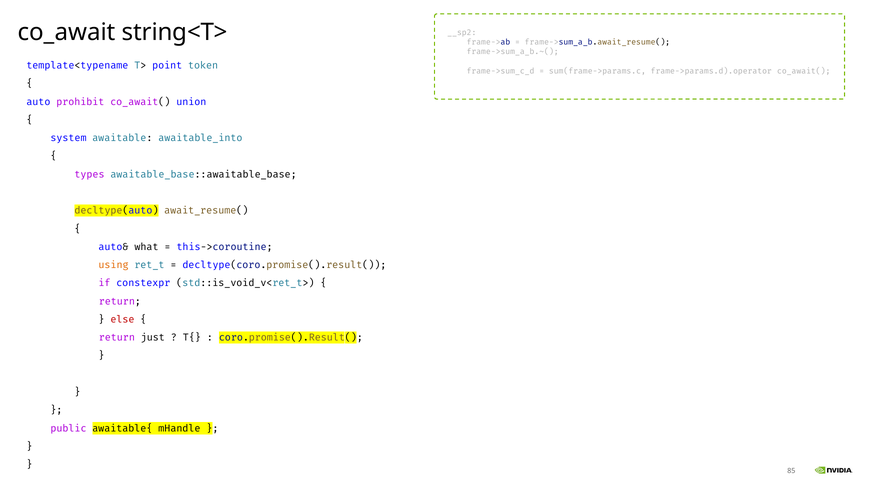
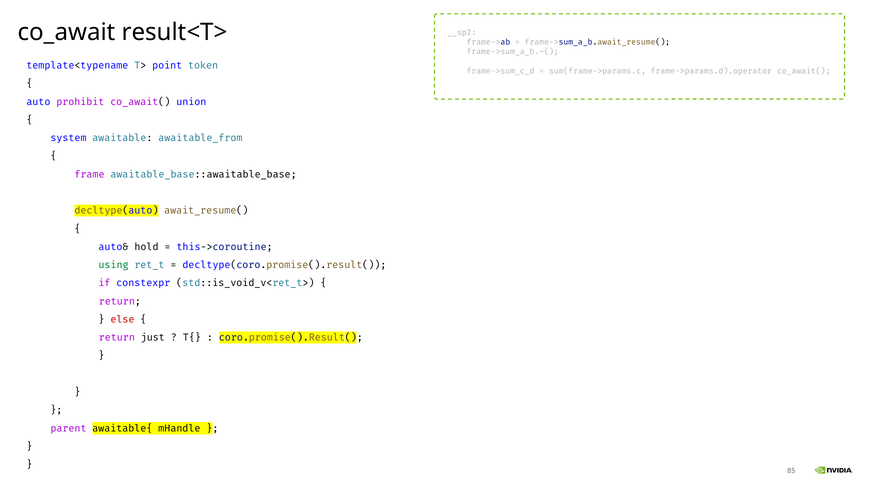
string<T>: string<T> -> result<T>
awaitable_into: awaitable_into -> awaitable_from
types: types -> frame
what: what -> hold
using colour: orange -> green
public: public -> parent
